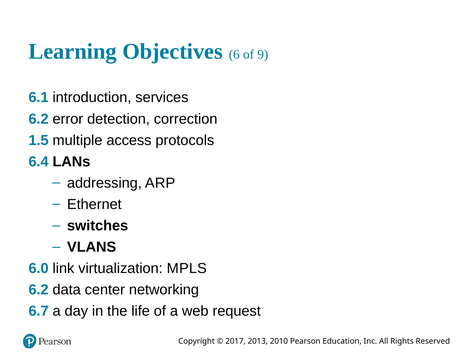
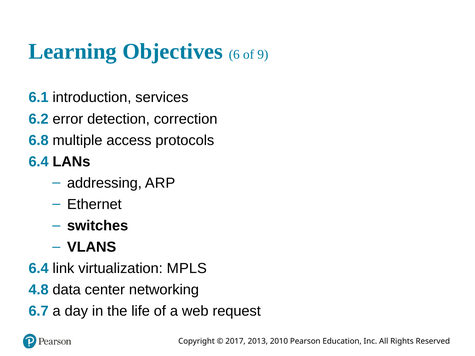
1.5: 1.5 -> 6.8
6.0 at (39, 269): 6.0 -> 6.4
6.2 at (39, 290): 6.2 -> 4.8
